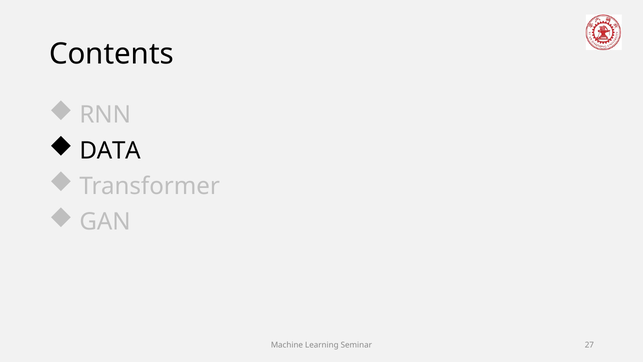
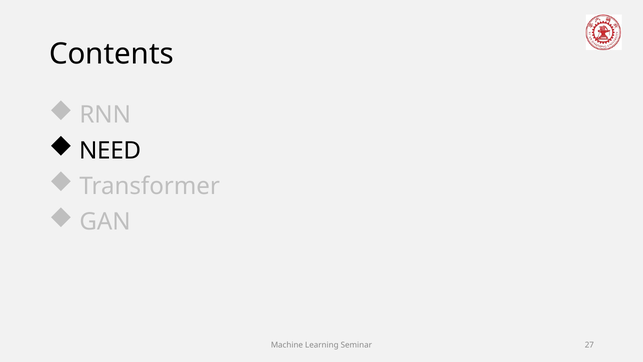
DATA: DATA -> NEED
